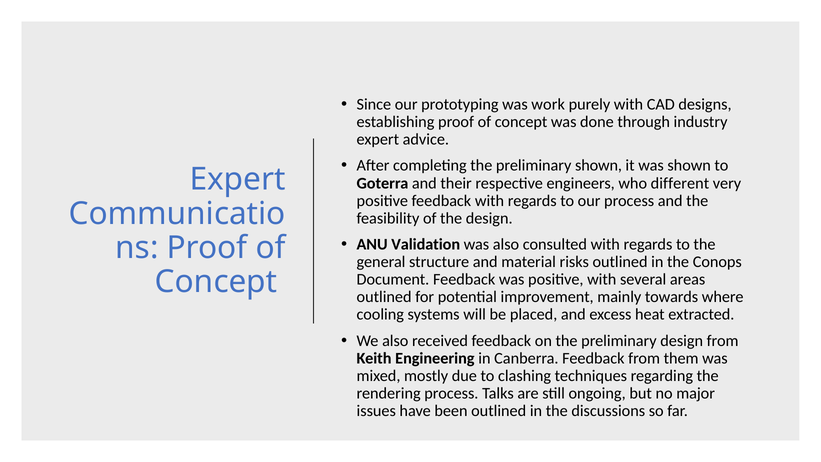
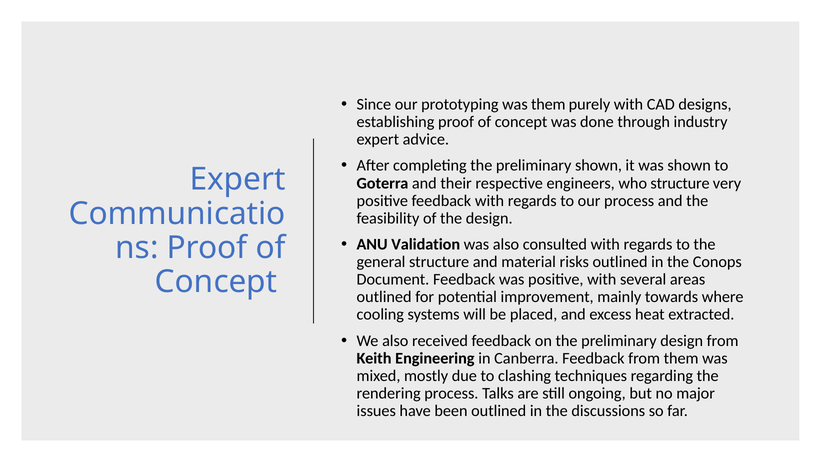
was work: work -> them
who different: different -> structure
